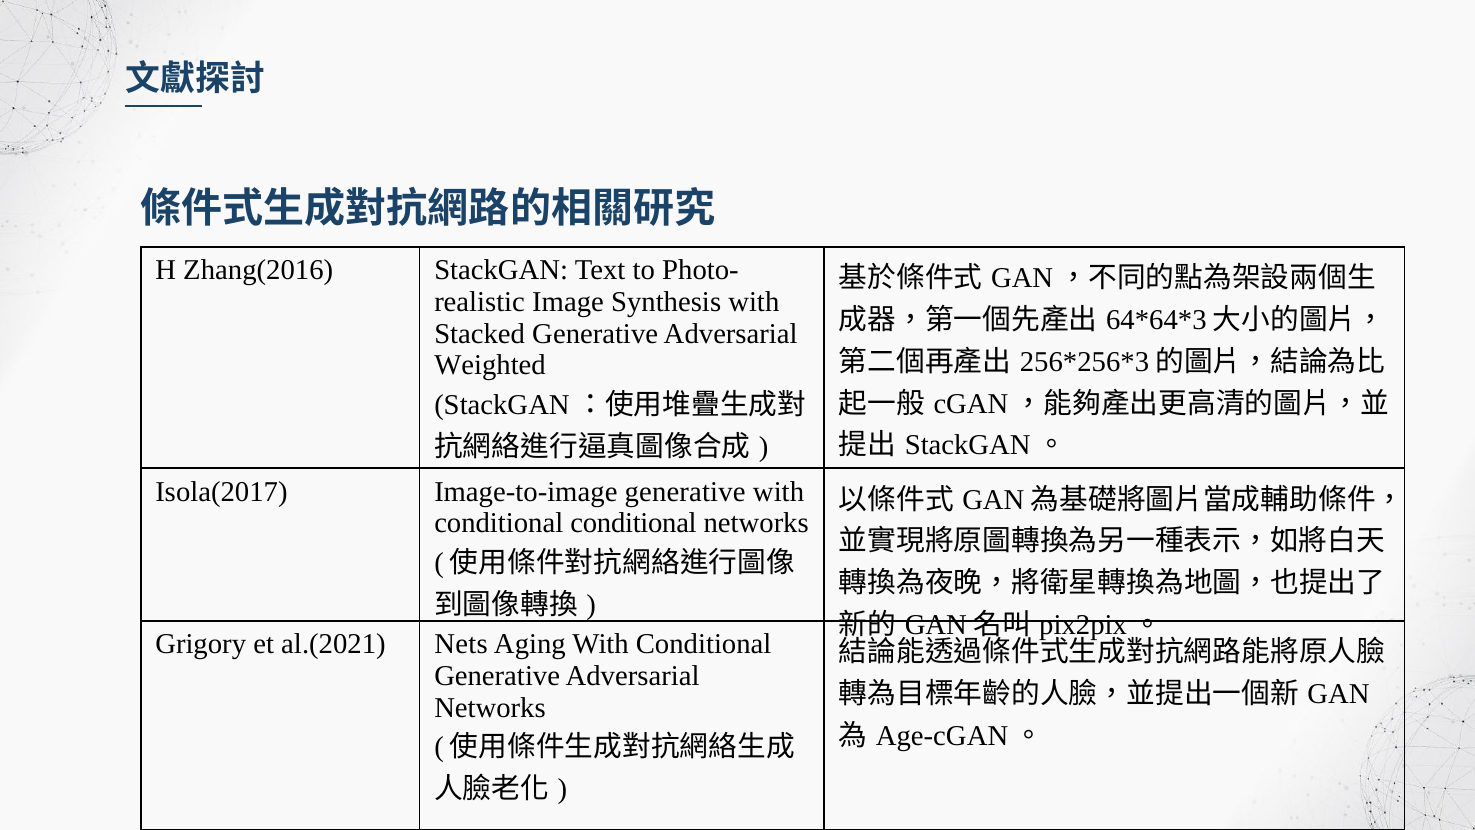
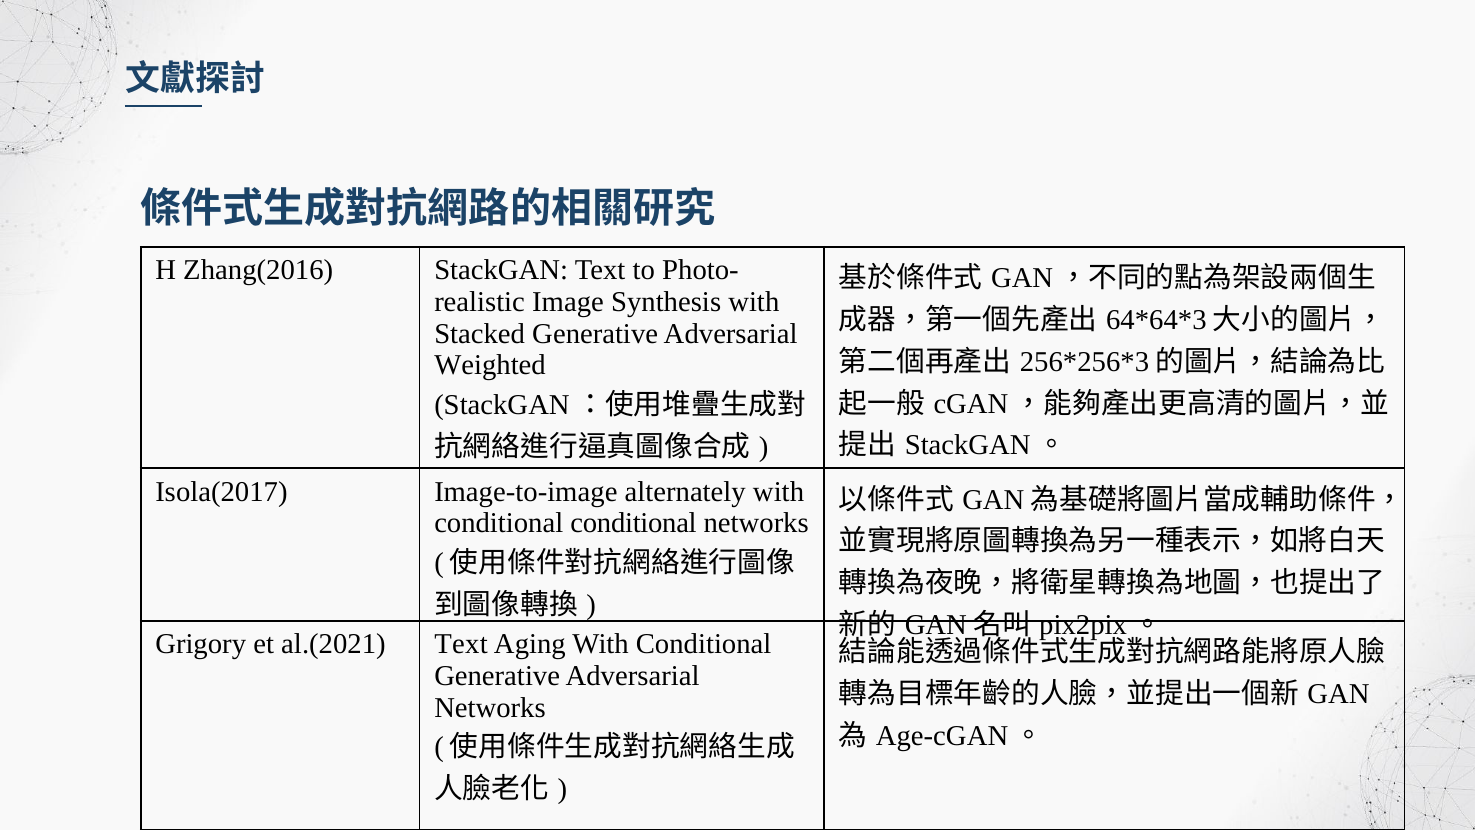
Image-to-image generative: generative -> alternately
al.(2021 Nets: Nets -> Text
